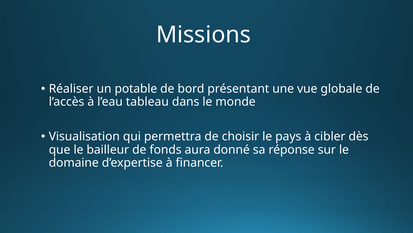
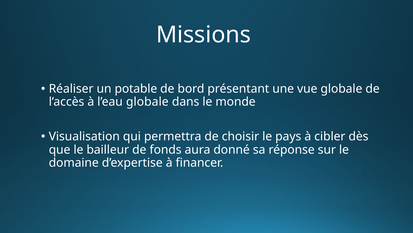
l’eau tableau: tableau -> globale
